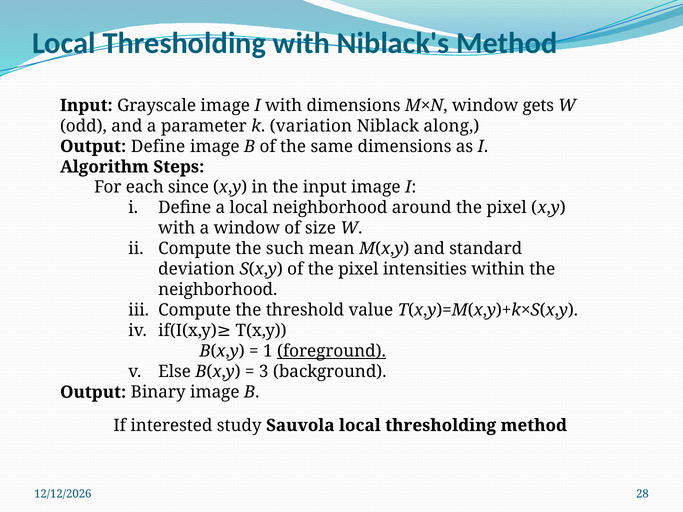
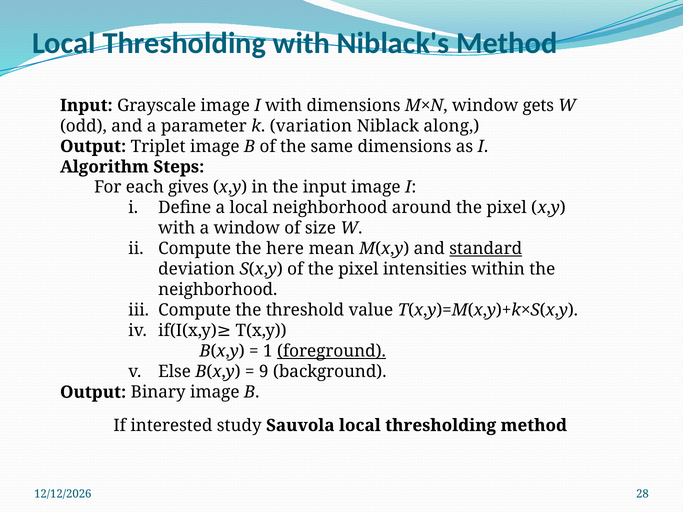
Output Define: Define -> Triplet
since: since -> gives
such: such -> here
standard underline: none -> present
3: 3 -> 9
